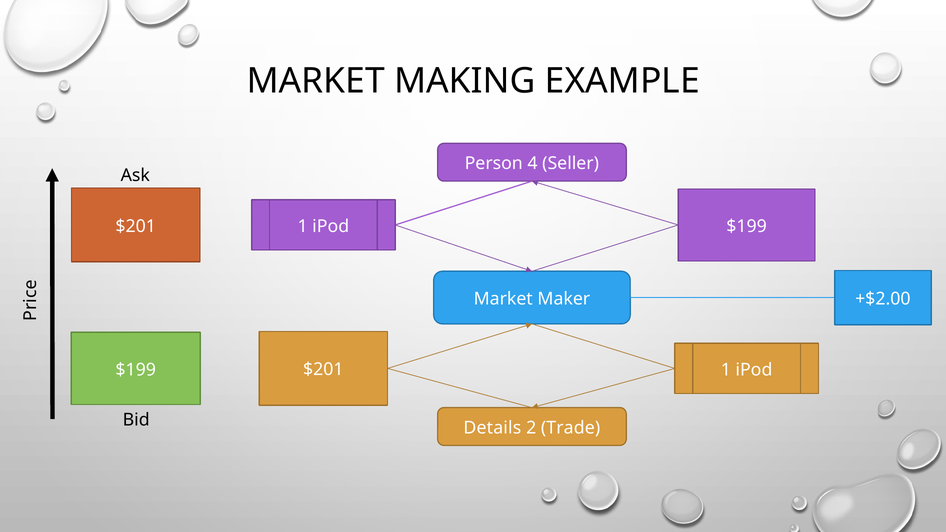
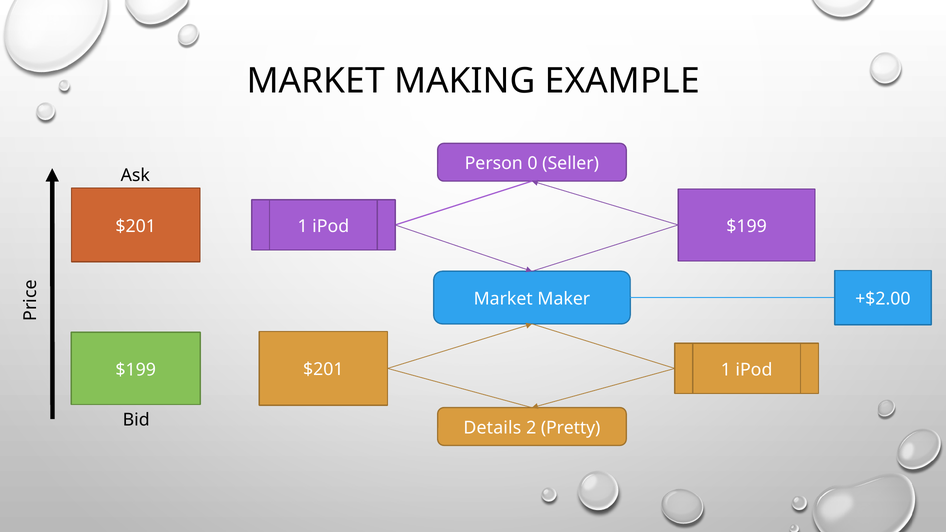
4: 4 -> 0
Trade: Trade -> Pretty
